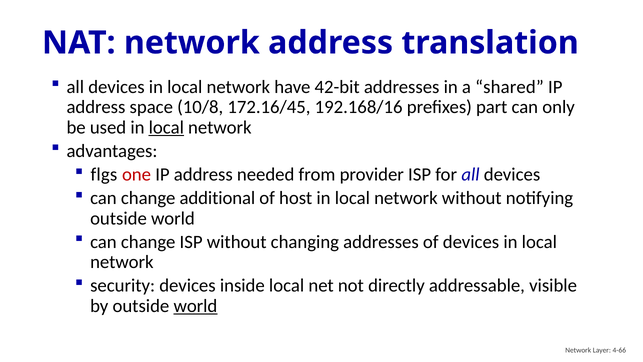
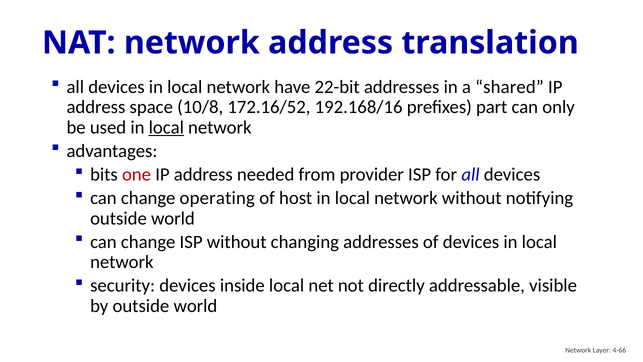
42-bit: 42-bit -> 22-bit
172.16/45: 172.16/45 -> 172.16/52
flgs: flgs -> bits
additional: additional -> operating
world at (195, 306) underline: present -> none
